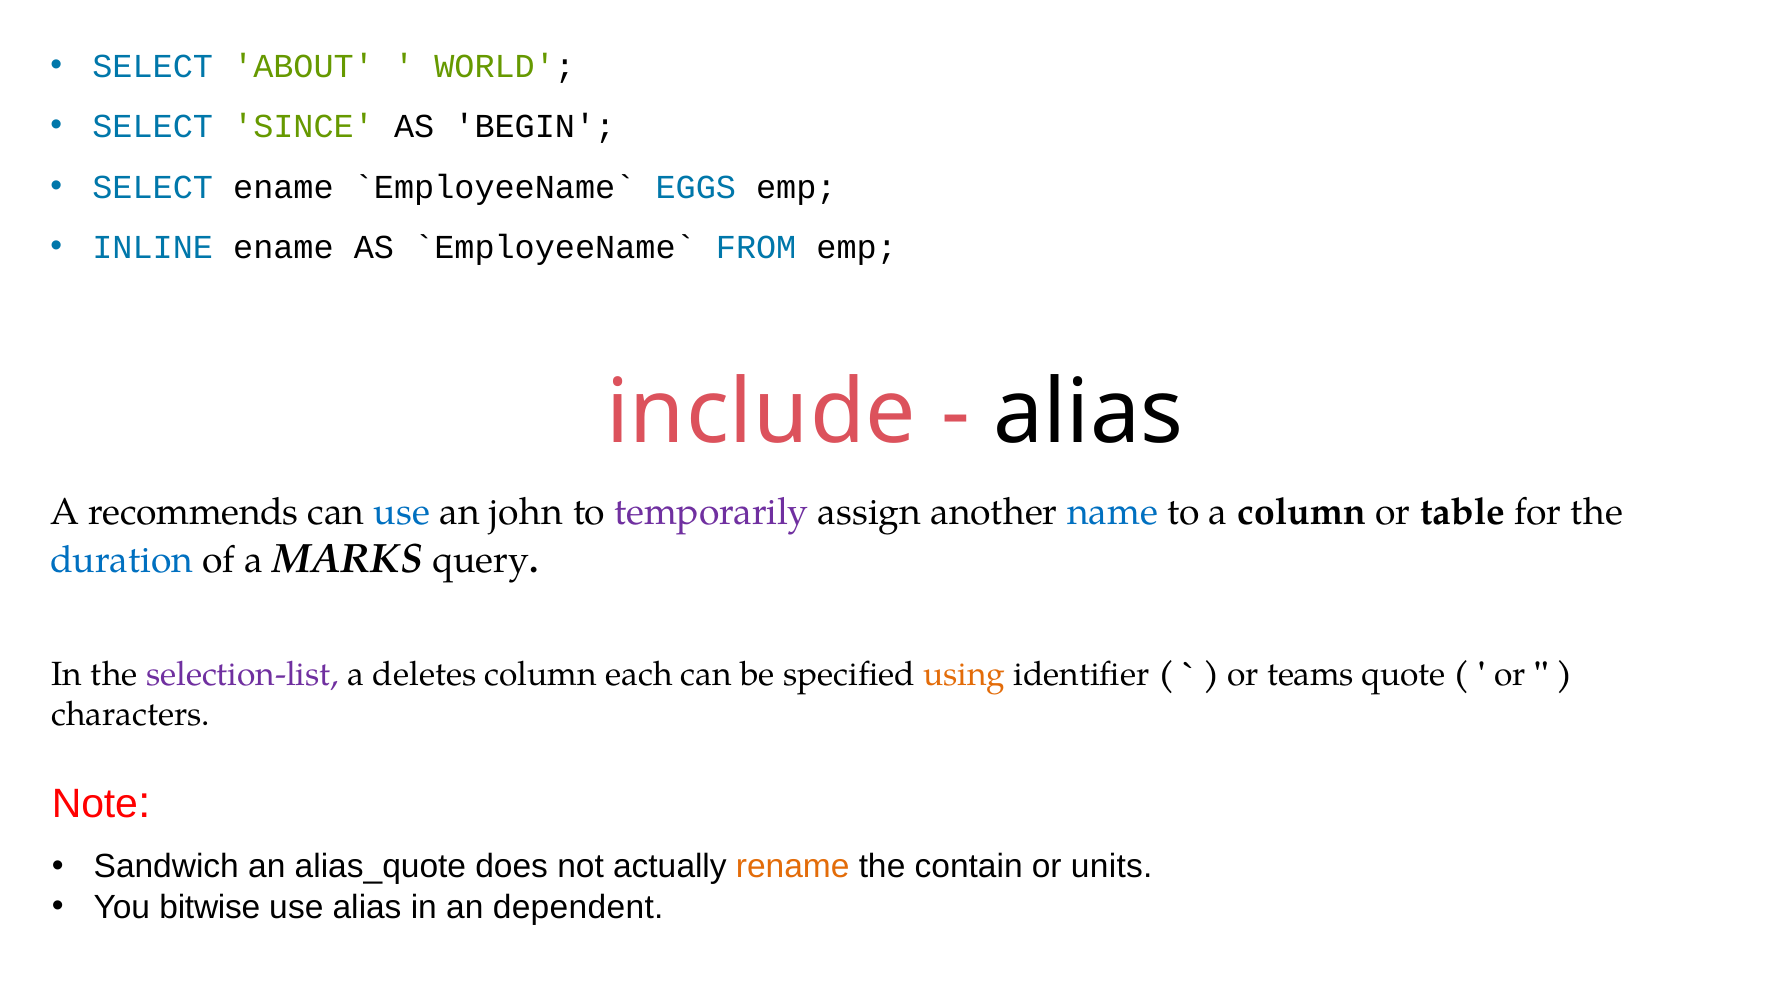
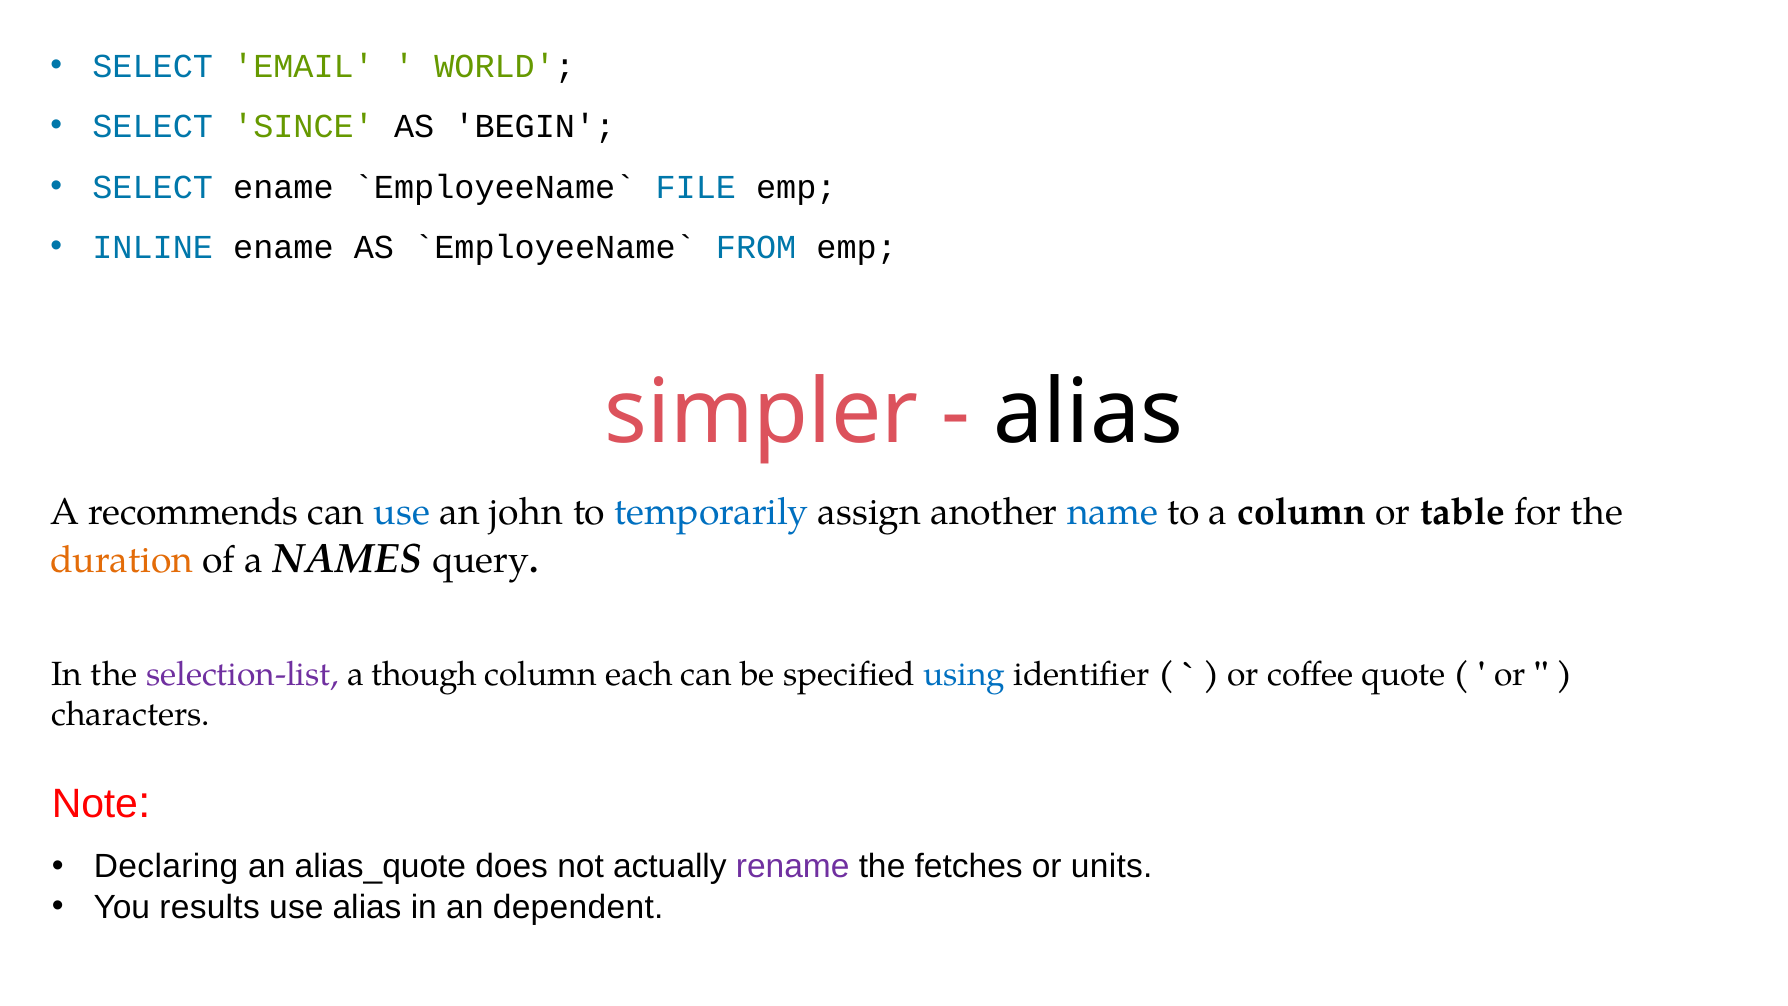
ABOUT: ABOUT -> EMAIL
EGGS: EGGS -> FILE
include: include -> simpler
temporarily colour: purple -> blue
duration colour: blue -> orange
MARKS: MARKS -> NAMES
deletes: deletes -> though
using colour: orange -> blue
teams: teams -> coffee
Sandwich: Sandwich -> Declaring
rename colour: orange -> purple
contain: contain -> fetches
bitwise: bitwise -> results
